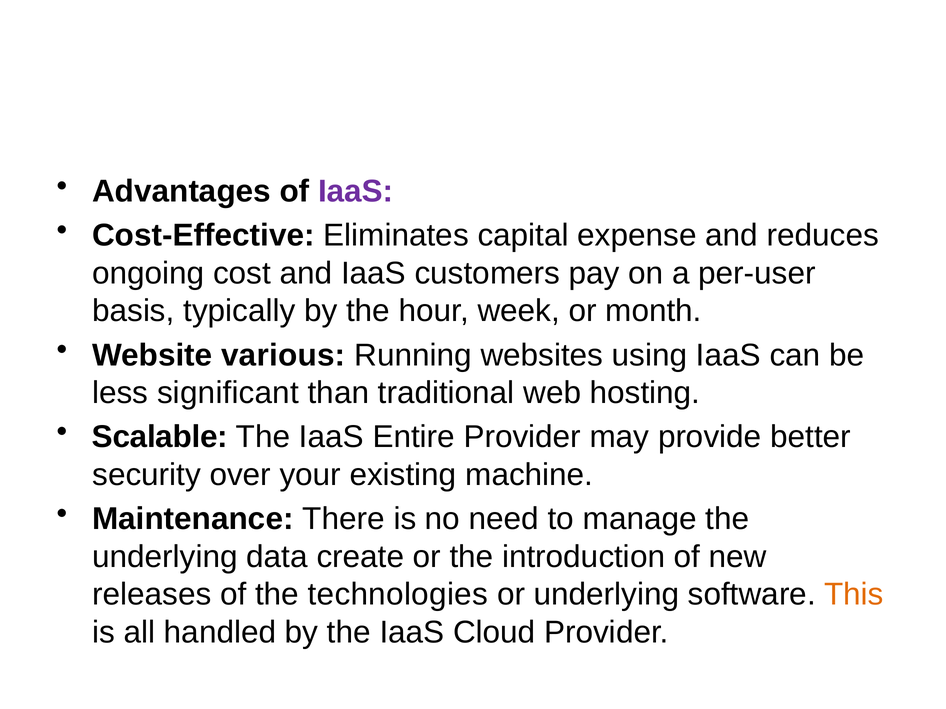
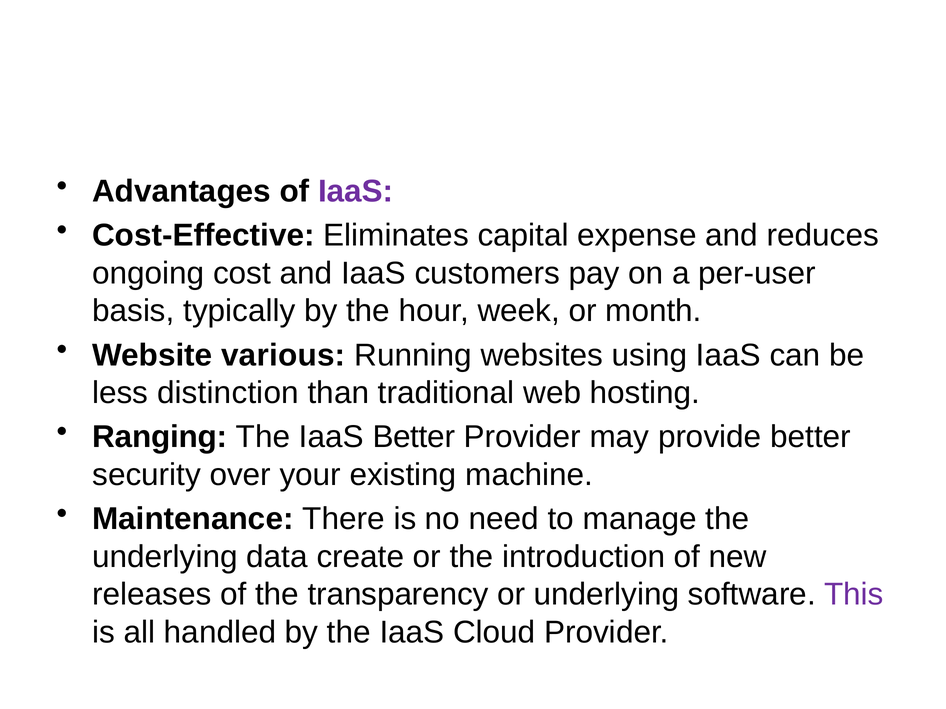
significant: significant -> distinction
Scalable: Scalable -> Ranging
IaaS Entire: Entire -> Better
technologies: technologies -> transparency
This colour: orange -> purple
